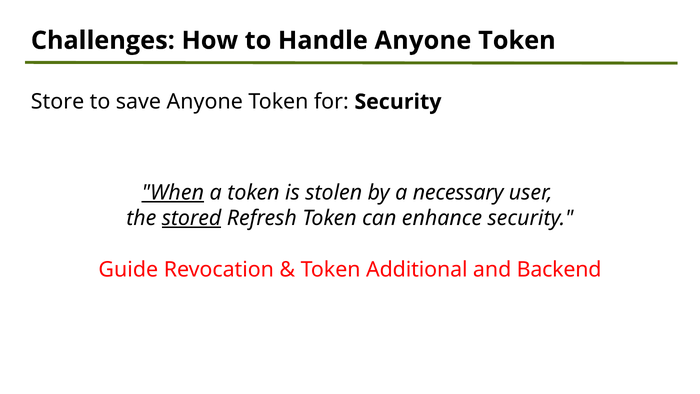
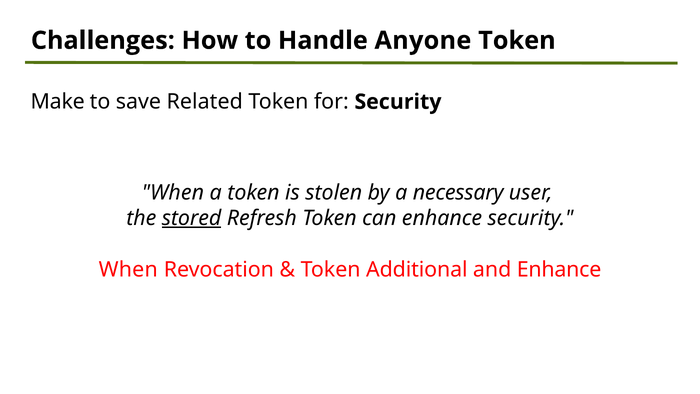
Store: Store -> Make
save Anyone: Anyone -> Related
When at (173, 192) underline: present -> none
Guide at (128, 269): Guide -> When
and Backend: Backend -> Enhance
